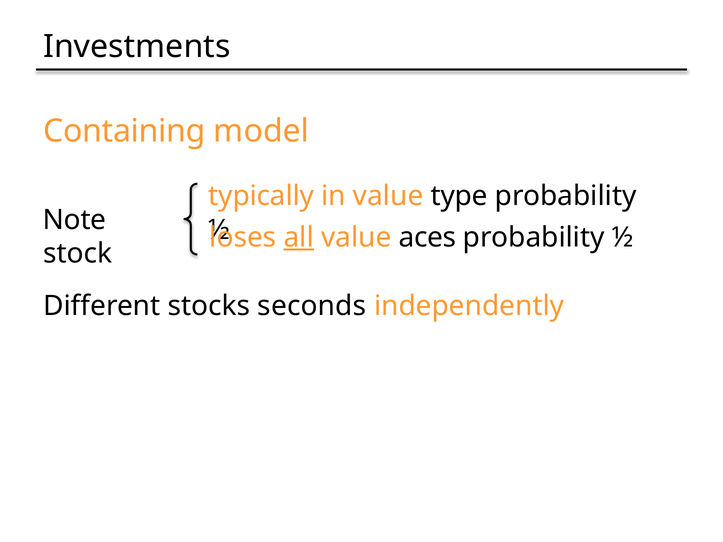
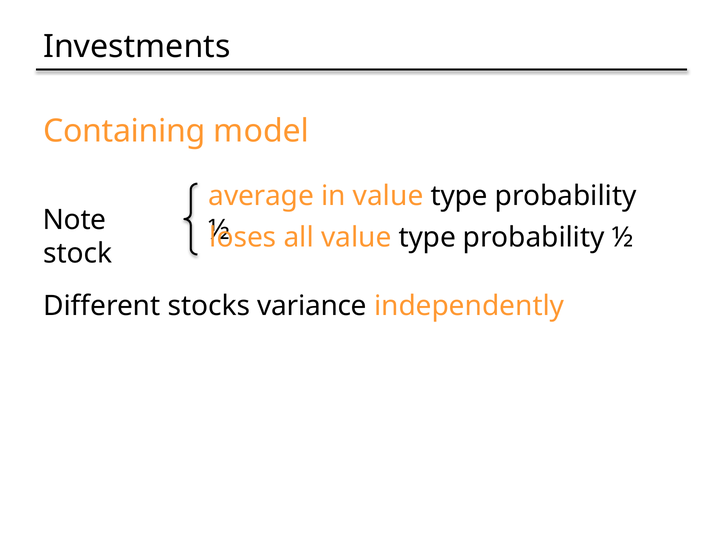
typically: typically -> average
all underline: present -> none
aces at (427, 238): aces -> type
seconds: seconds -> variance
